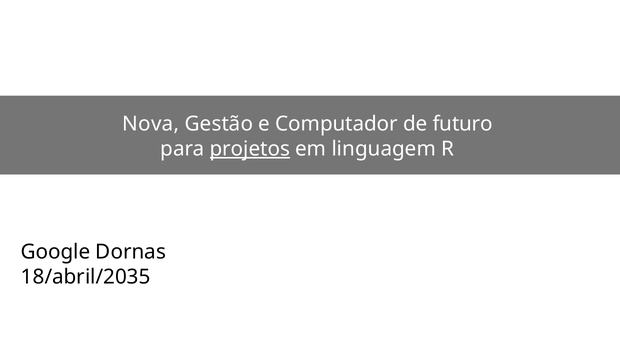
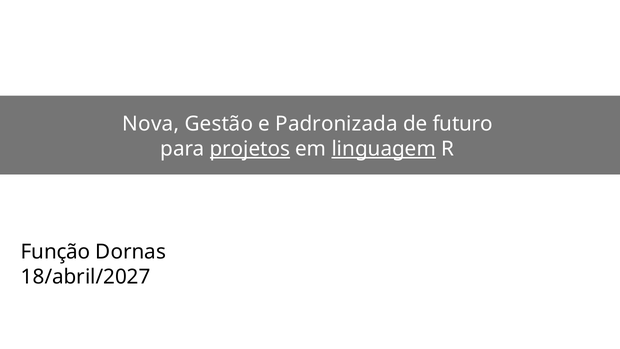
Computador: Computador -> Padronizada
linguagem underline: none -> present
Google: Google -> Função
18/abril/2035: 18/abril/2035 -> 18/abril/2027
